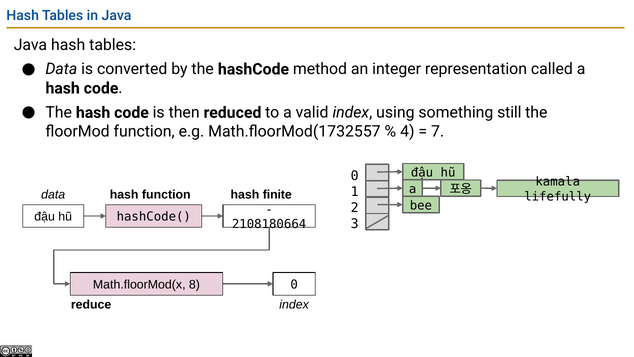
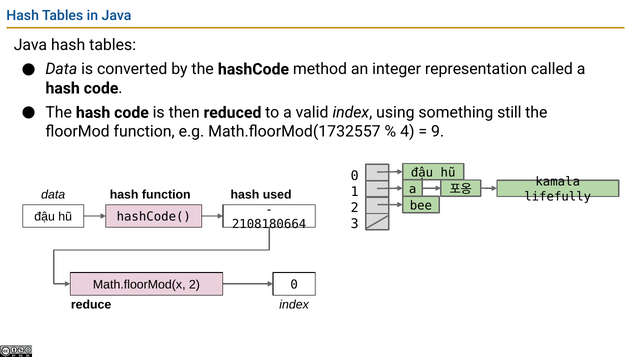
7: 7 -> 9
finite: finite -> used
Math.floorMod(x 8: 8 -> 2
